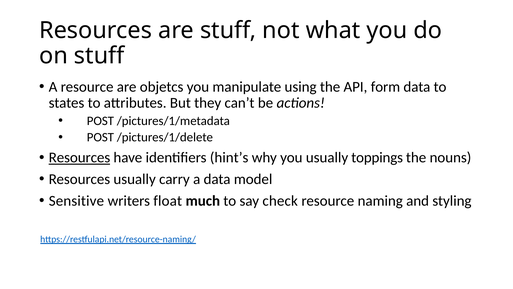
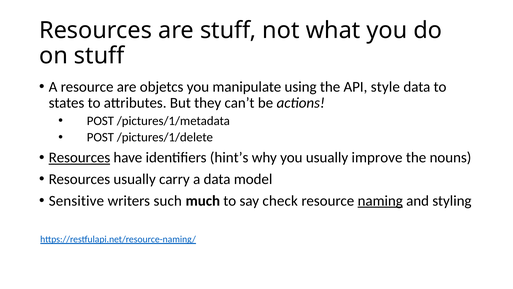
form: form -> style
toppings: toppings -> improve
float: float -> such
naming underline: none -> present
